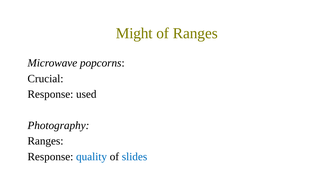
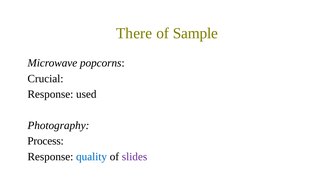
Might: Might -> There
of Ranges: Ranges -> Sample
Ranges at (45, 141): Ranges -> Process
slides colour: blue -> purple
